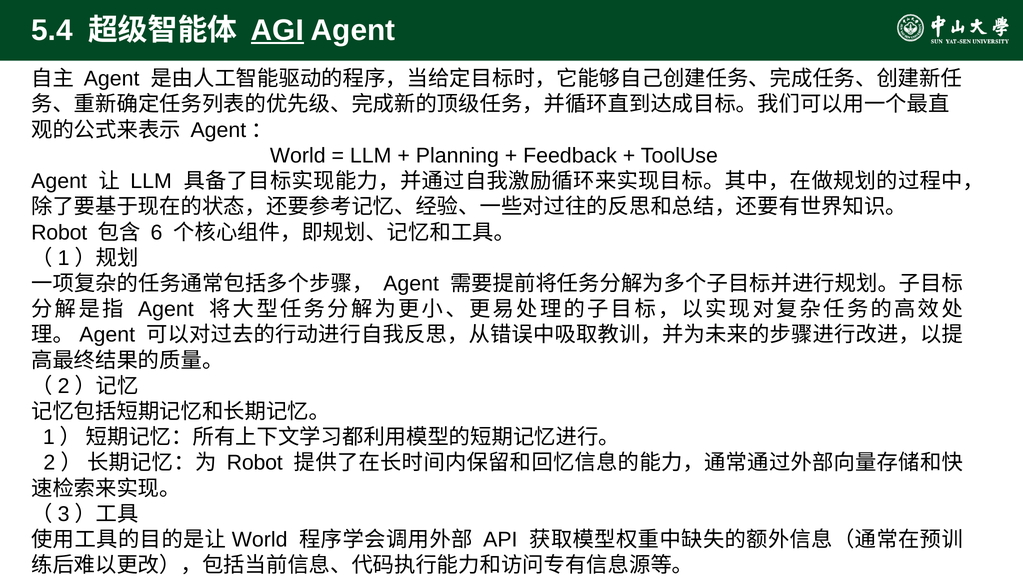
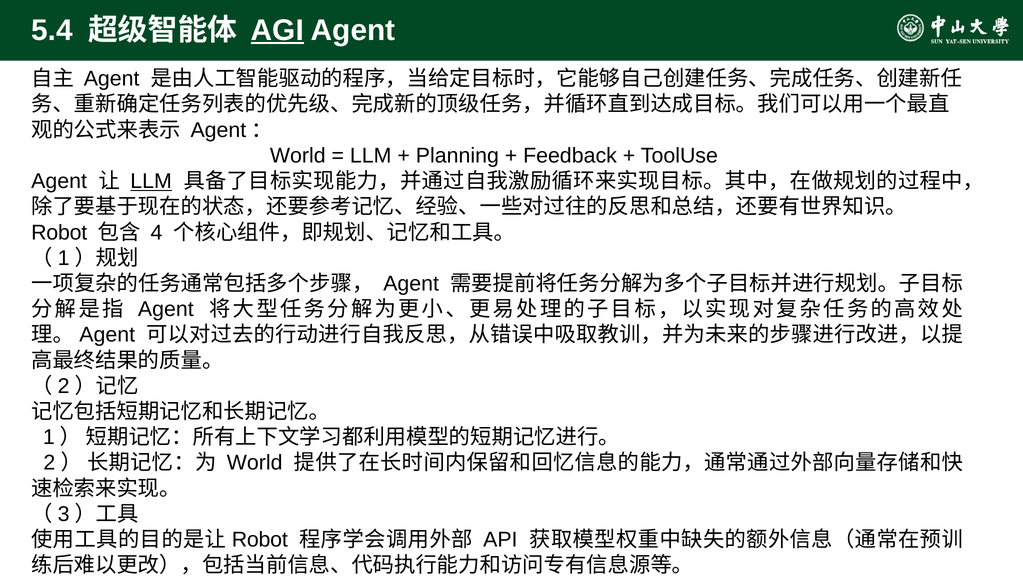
LLM at (151, 181) underline: none -> present
6: 6 -> 4
Robot at (255, 462): Robot -> World
World at (260, 539): World -> Robot
